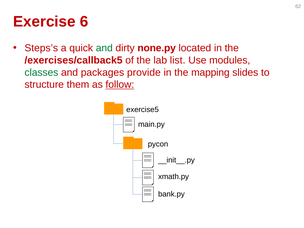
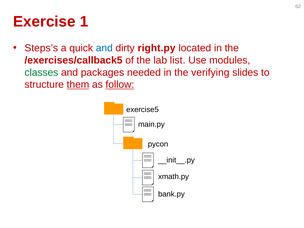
6: 6 -> 1
and at (104, 48) colour: green -> blue
none.py: none.py -> right.py
provide: provide -> needed
mapping: mapping -> verifying
them underline: none -> present
